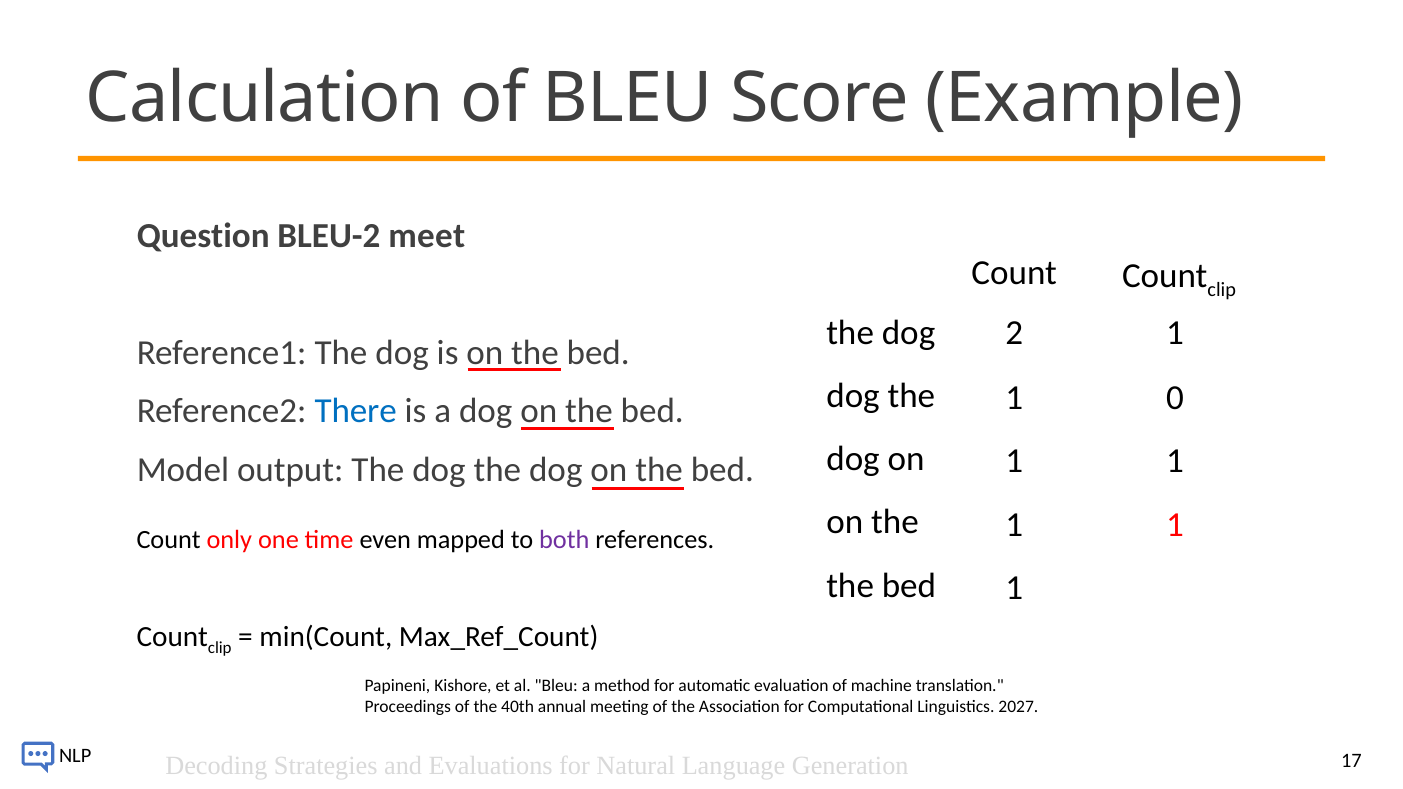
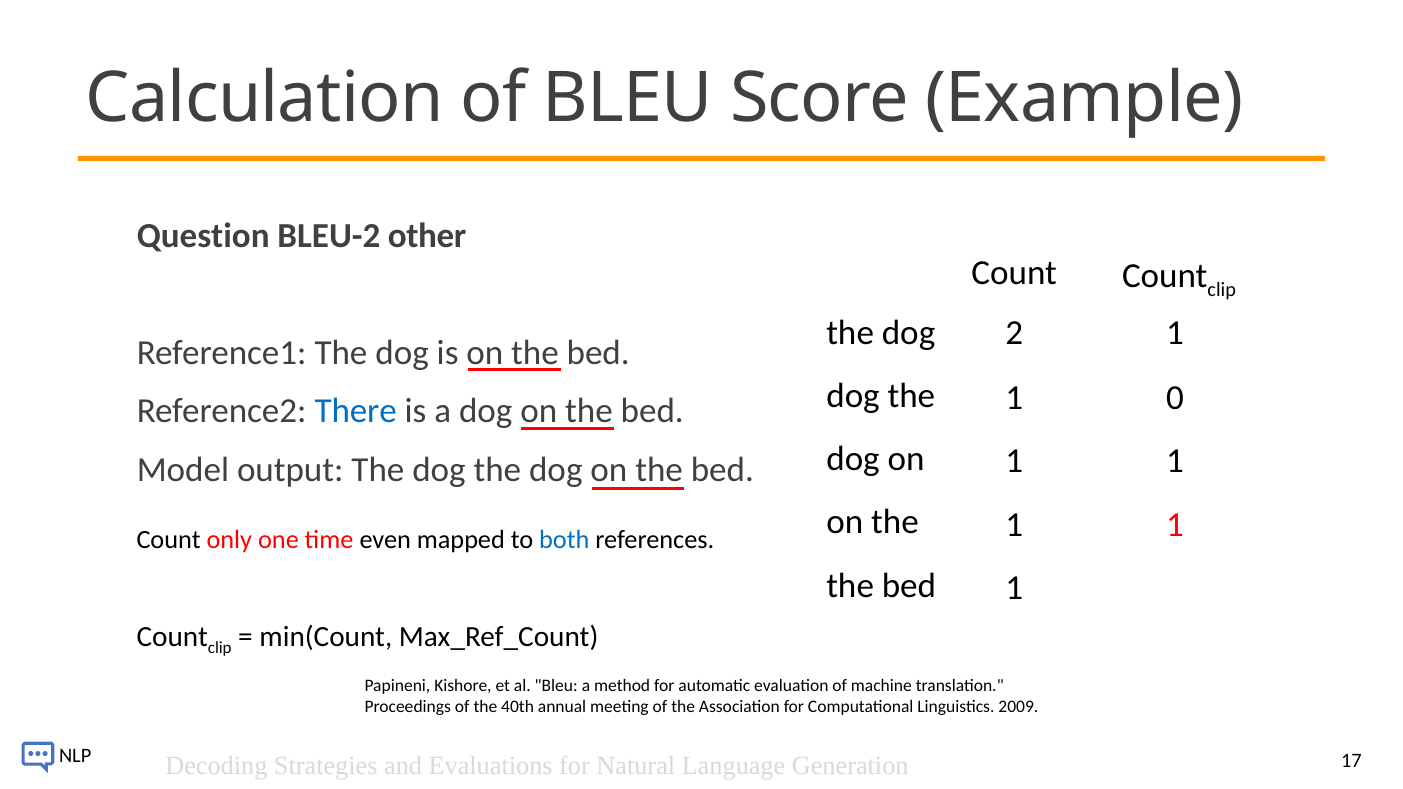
meet: meet -> other
both colour: purple -> blue
2027: 2027 -> 2009
